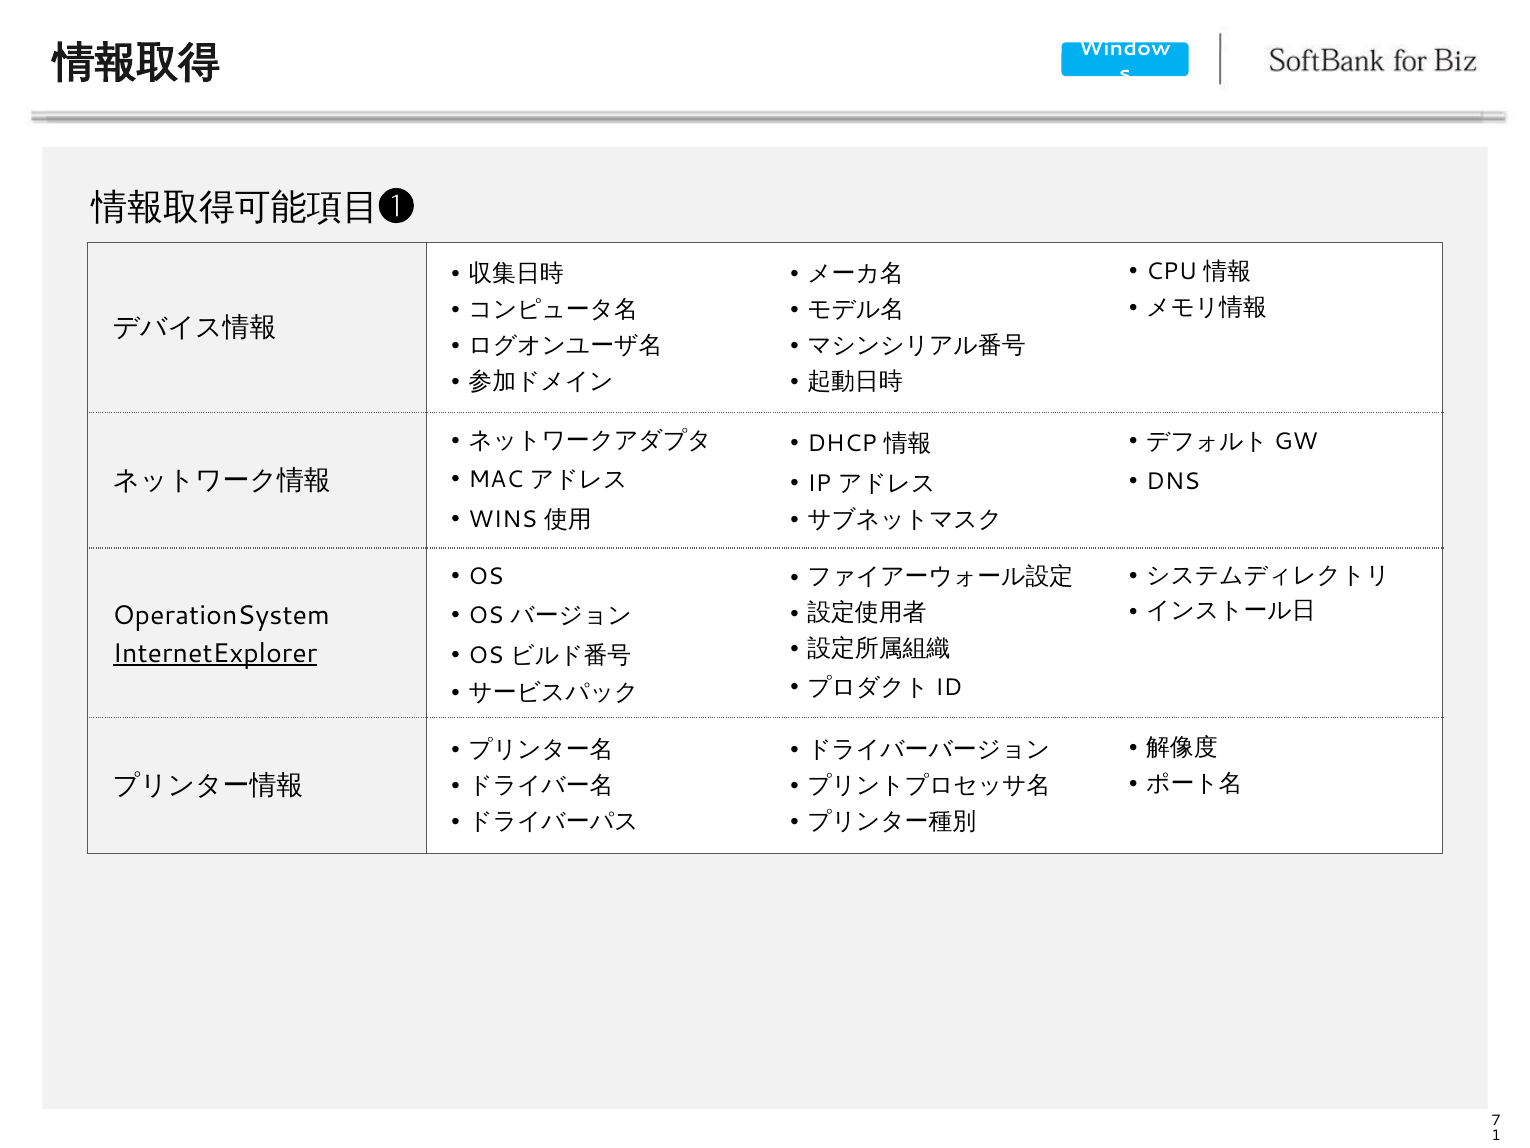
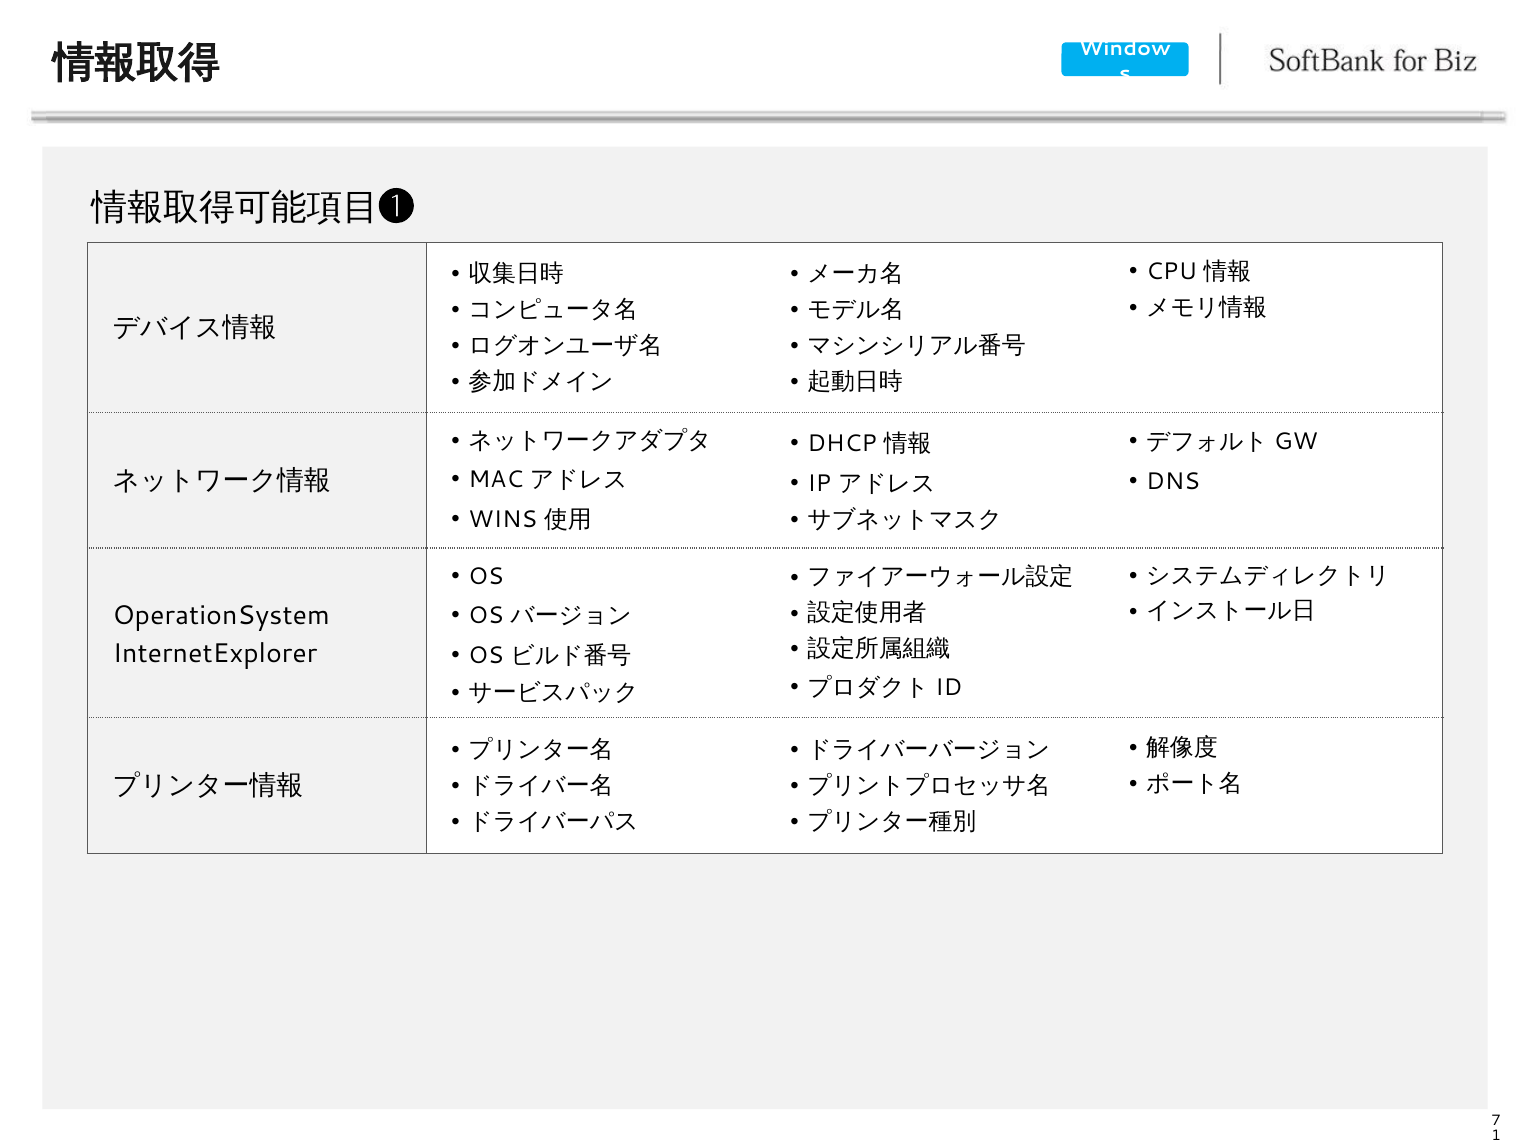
InternetExplorer underline: present -> none
